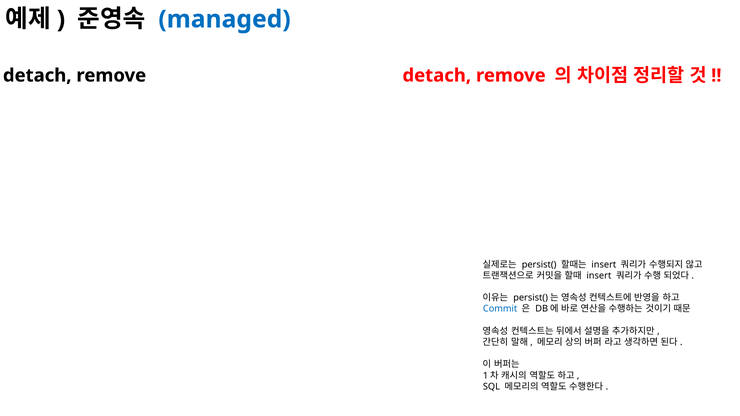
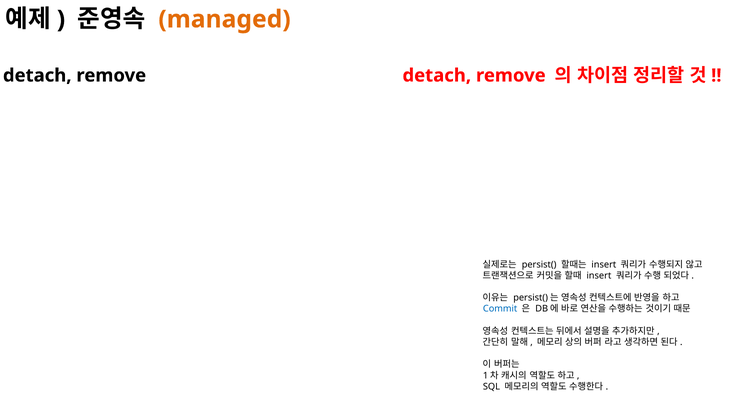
managed colour: blue -> orange
